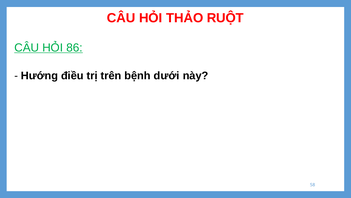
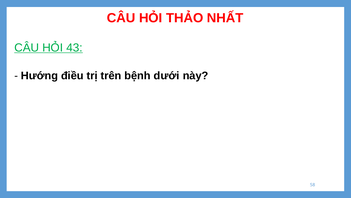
RUỘT: RUỘT -> NHẤT
86: 86 -> 43
